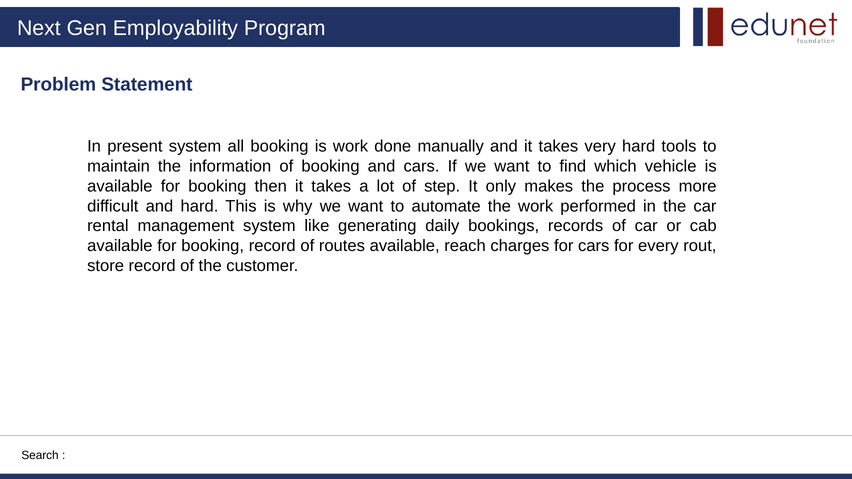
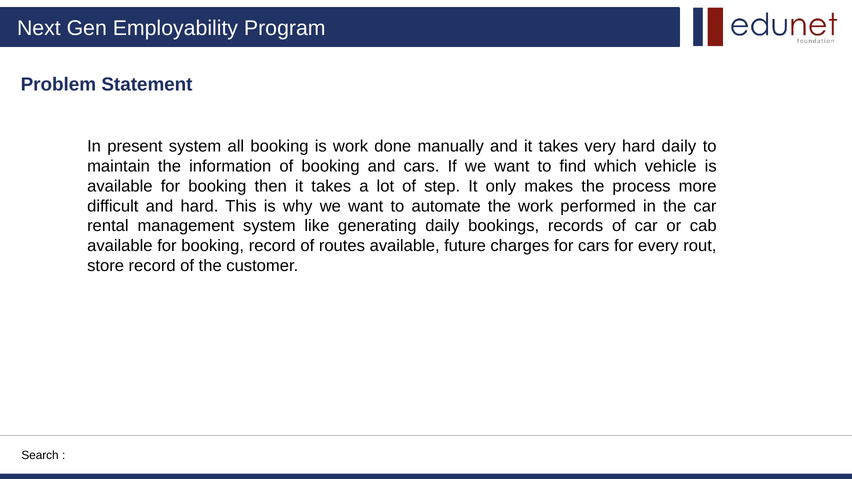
hard tools: tools -> daily
reach: reach -> future
